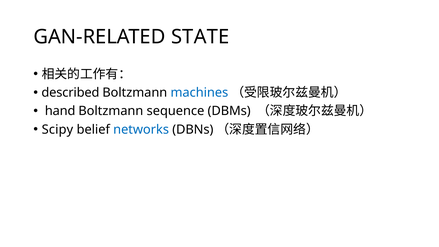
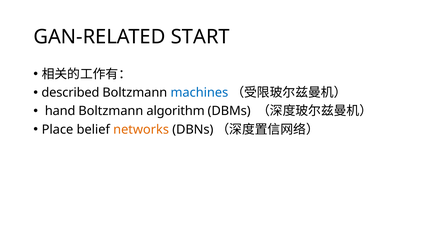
STATE: STATE -> START
sequence: sequence -> algorithm
Scipy: Scipy -> Place
networks colour: blue -> orange
